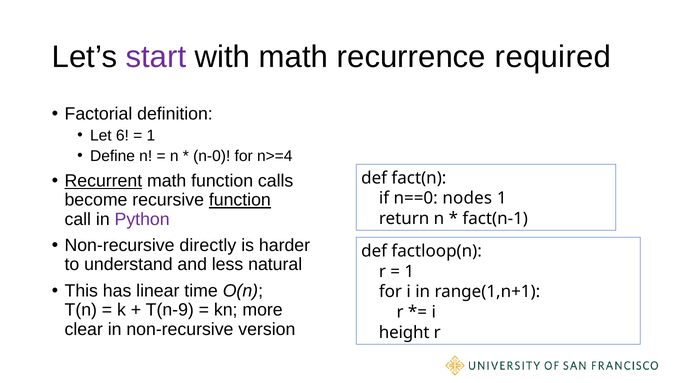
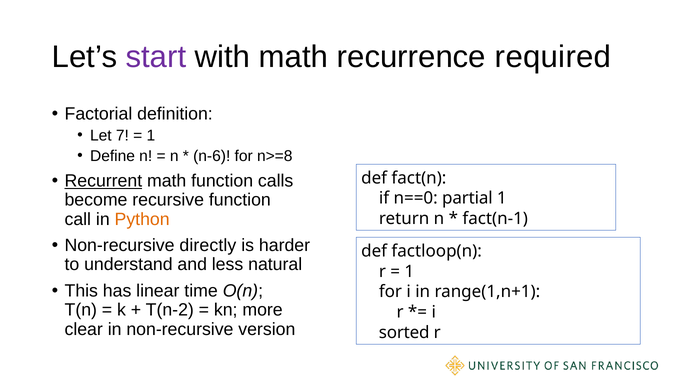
6: 6 -> 7
n-0: n-0 -> n-6
n>=4: n>=4 -> n>=8
function at (240, 200) underline: present -> none
nodes: nodes -> partial
Python colour: purple -> orange
T(n-9: T(n-9 -> T(n-2
height: height -> sorted
